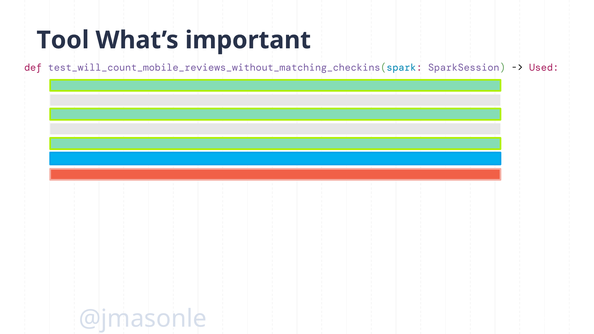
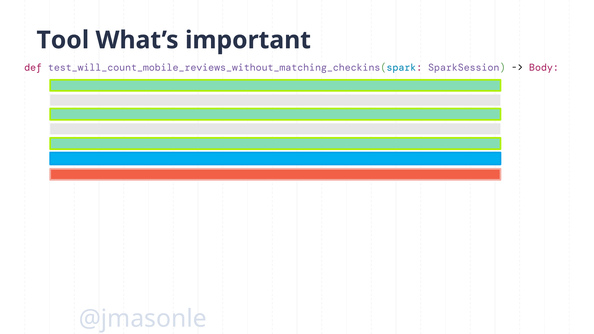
Used: Used -> Body
